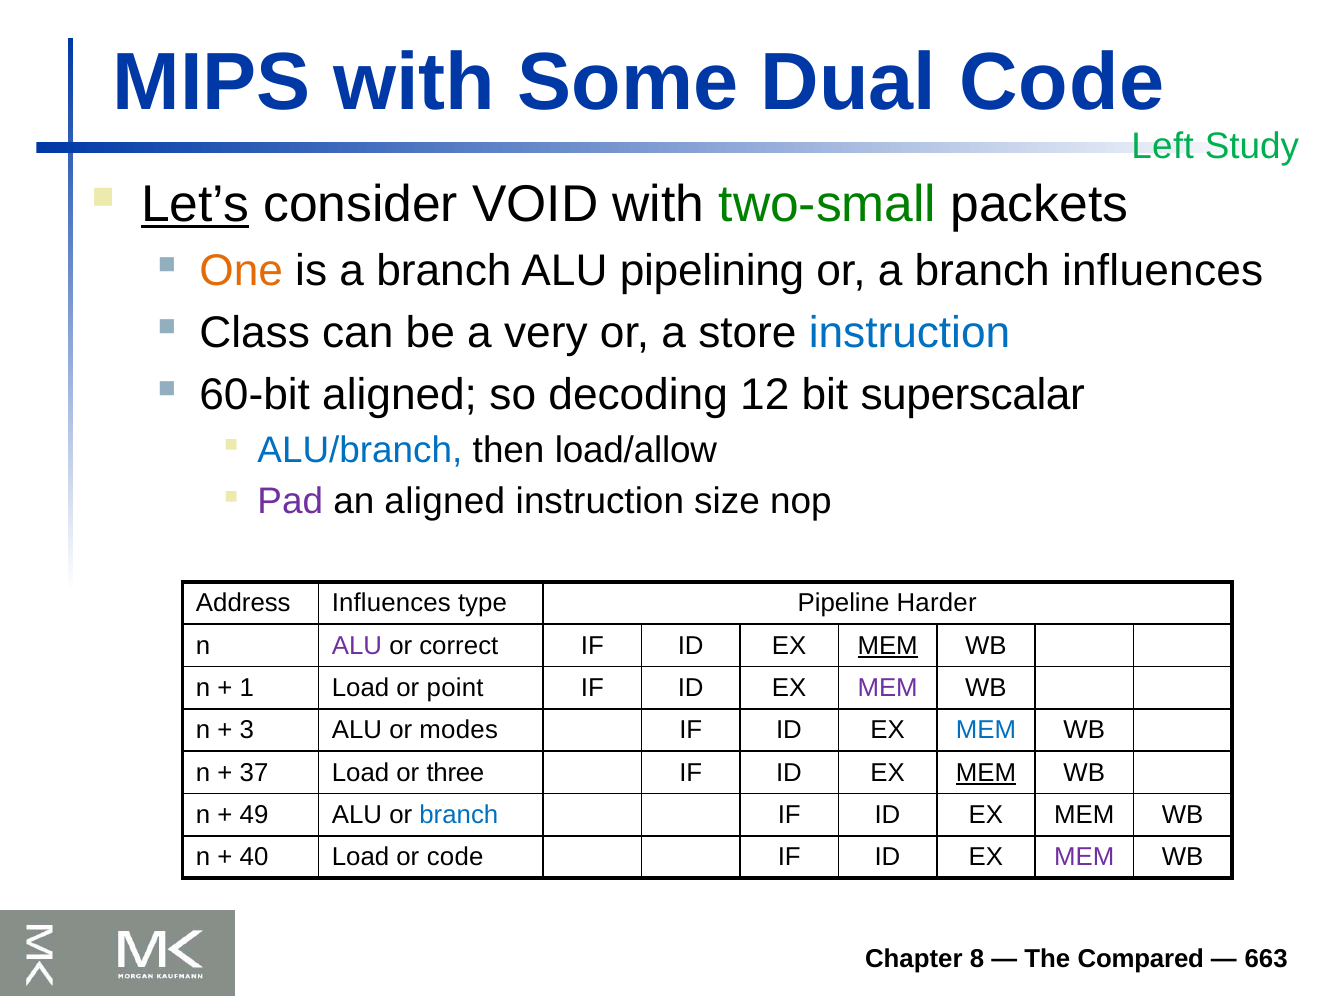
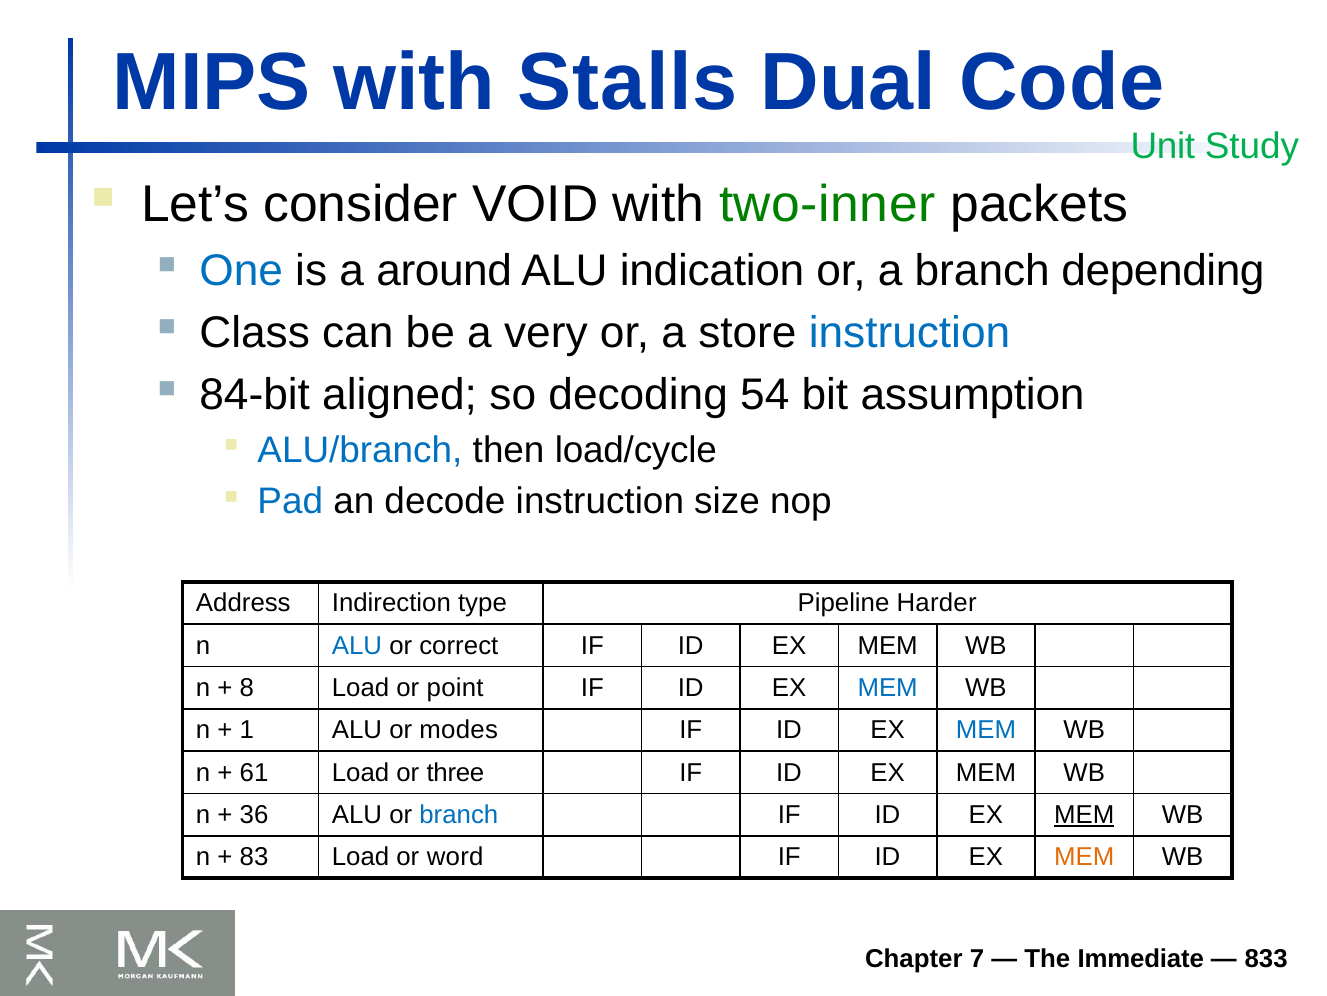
Some: Some -> Stalls
Left: Left -> Unit
Let’s underline: present -> none
two-small: two-small -> two-inner
One colour: orange -> blue
is a branch: branch -> around
pipelining: pipelining -> indication
branch influences: influences -> depending
60-bit: 60-bit -> 84-bit
12: 12 -> 54
superscalar: superscalar -> assumption
load/allow: load/allow -> load/cycle
Pad colour: purple -> blue
an aligned: aligned -> decode
Address Influences: Influences -> Indirection
ALU at (357, 645) colour: purple -> blue
MEM at (888, 645) underline: present -> none
1: 1 -> 8
MEM at (888, 687) colour: purple -> blue
3: 3 -> 1
37: 37 -> 61
MEM at (986, 772) underline: present -> none
49: 49 -> 36
MEM at (1084, 814) underline: none -> present
40: 40 -> 83
or code: code -> word
MEM at (1084, 857) colour: purple -> orange
8: 8 -> 7
Compared: Compared -> Immediate
663: 663 -> 833
